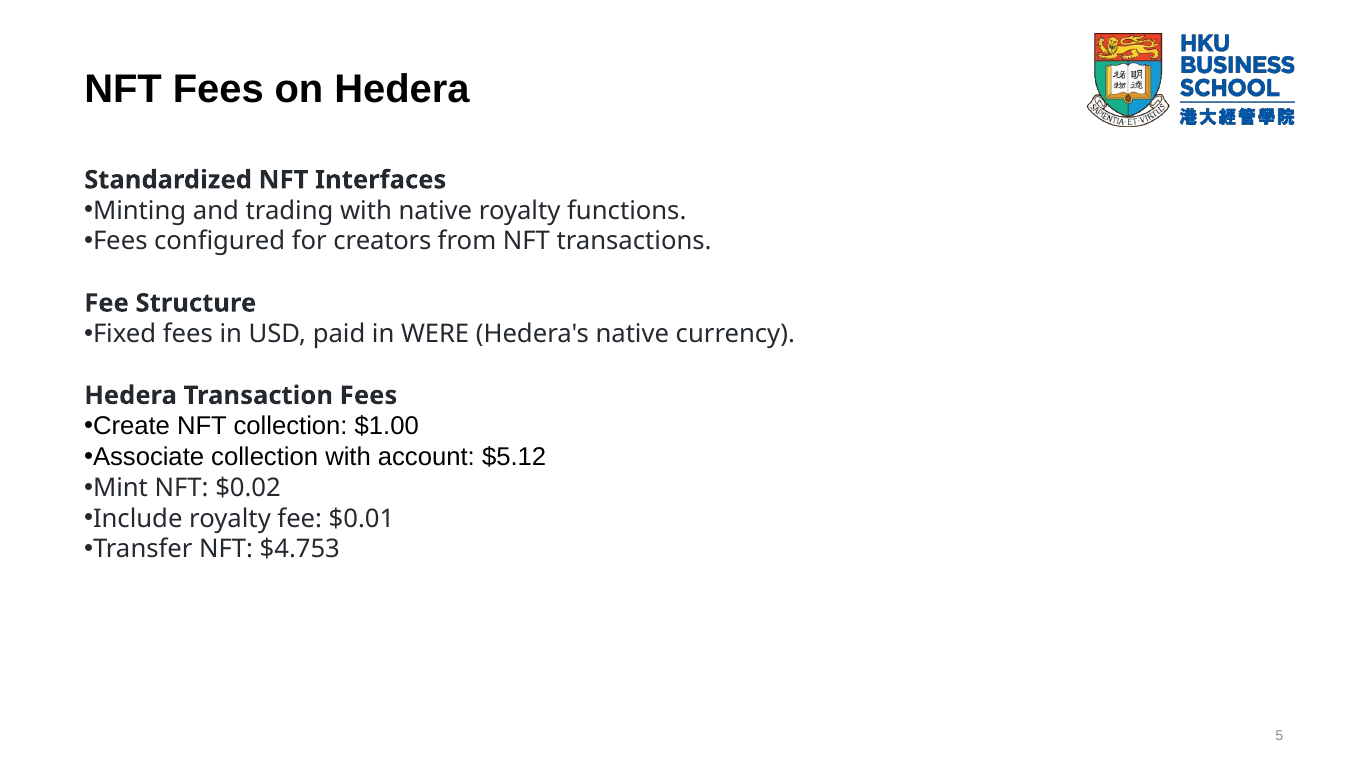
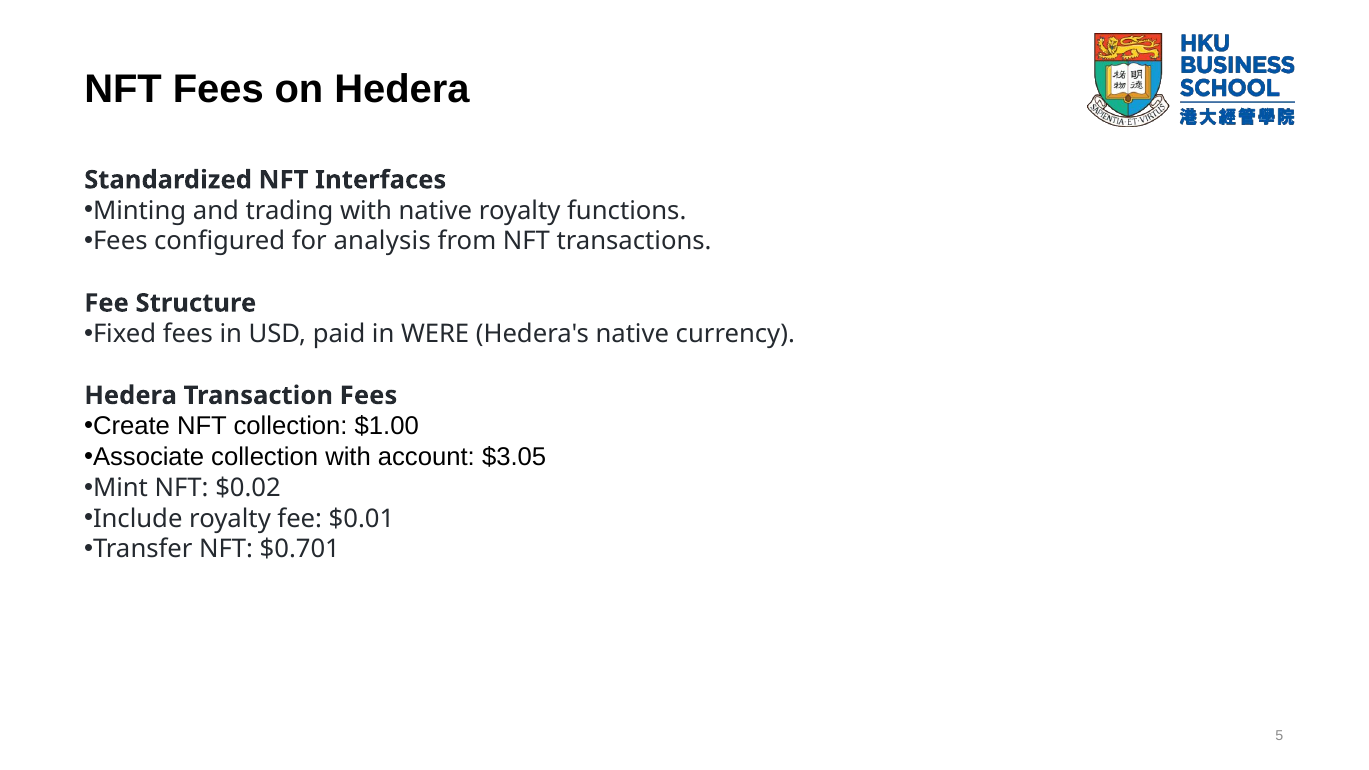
creators: creators -> analysis
$5.12: $5.12 -> $3.05
$4.753: $4.753 -> $0.701
